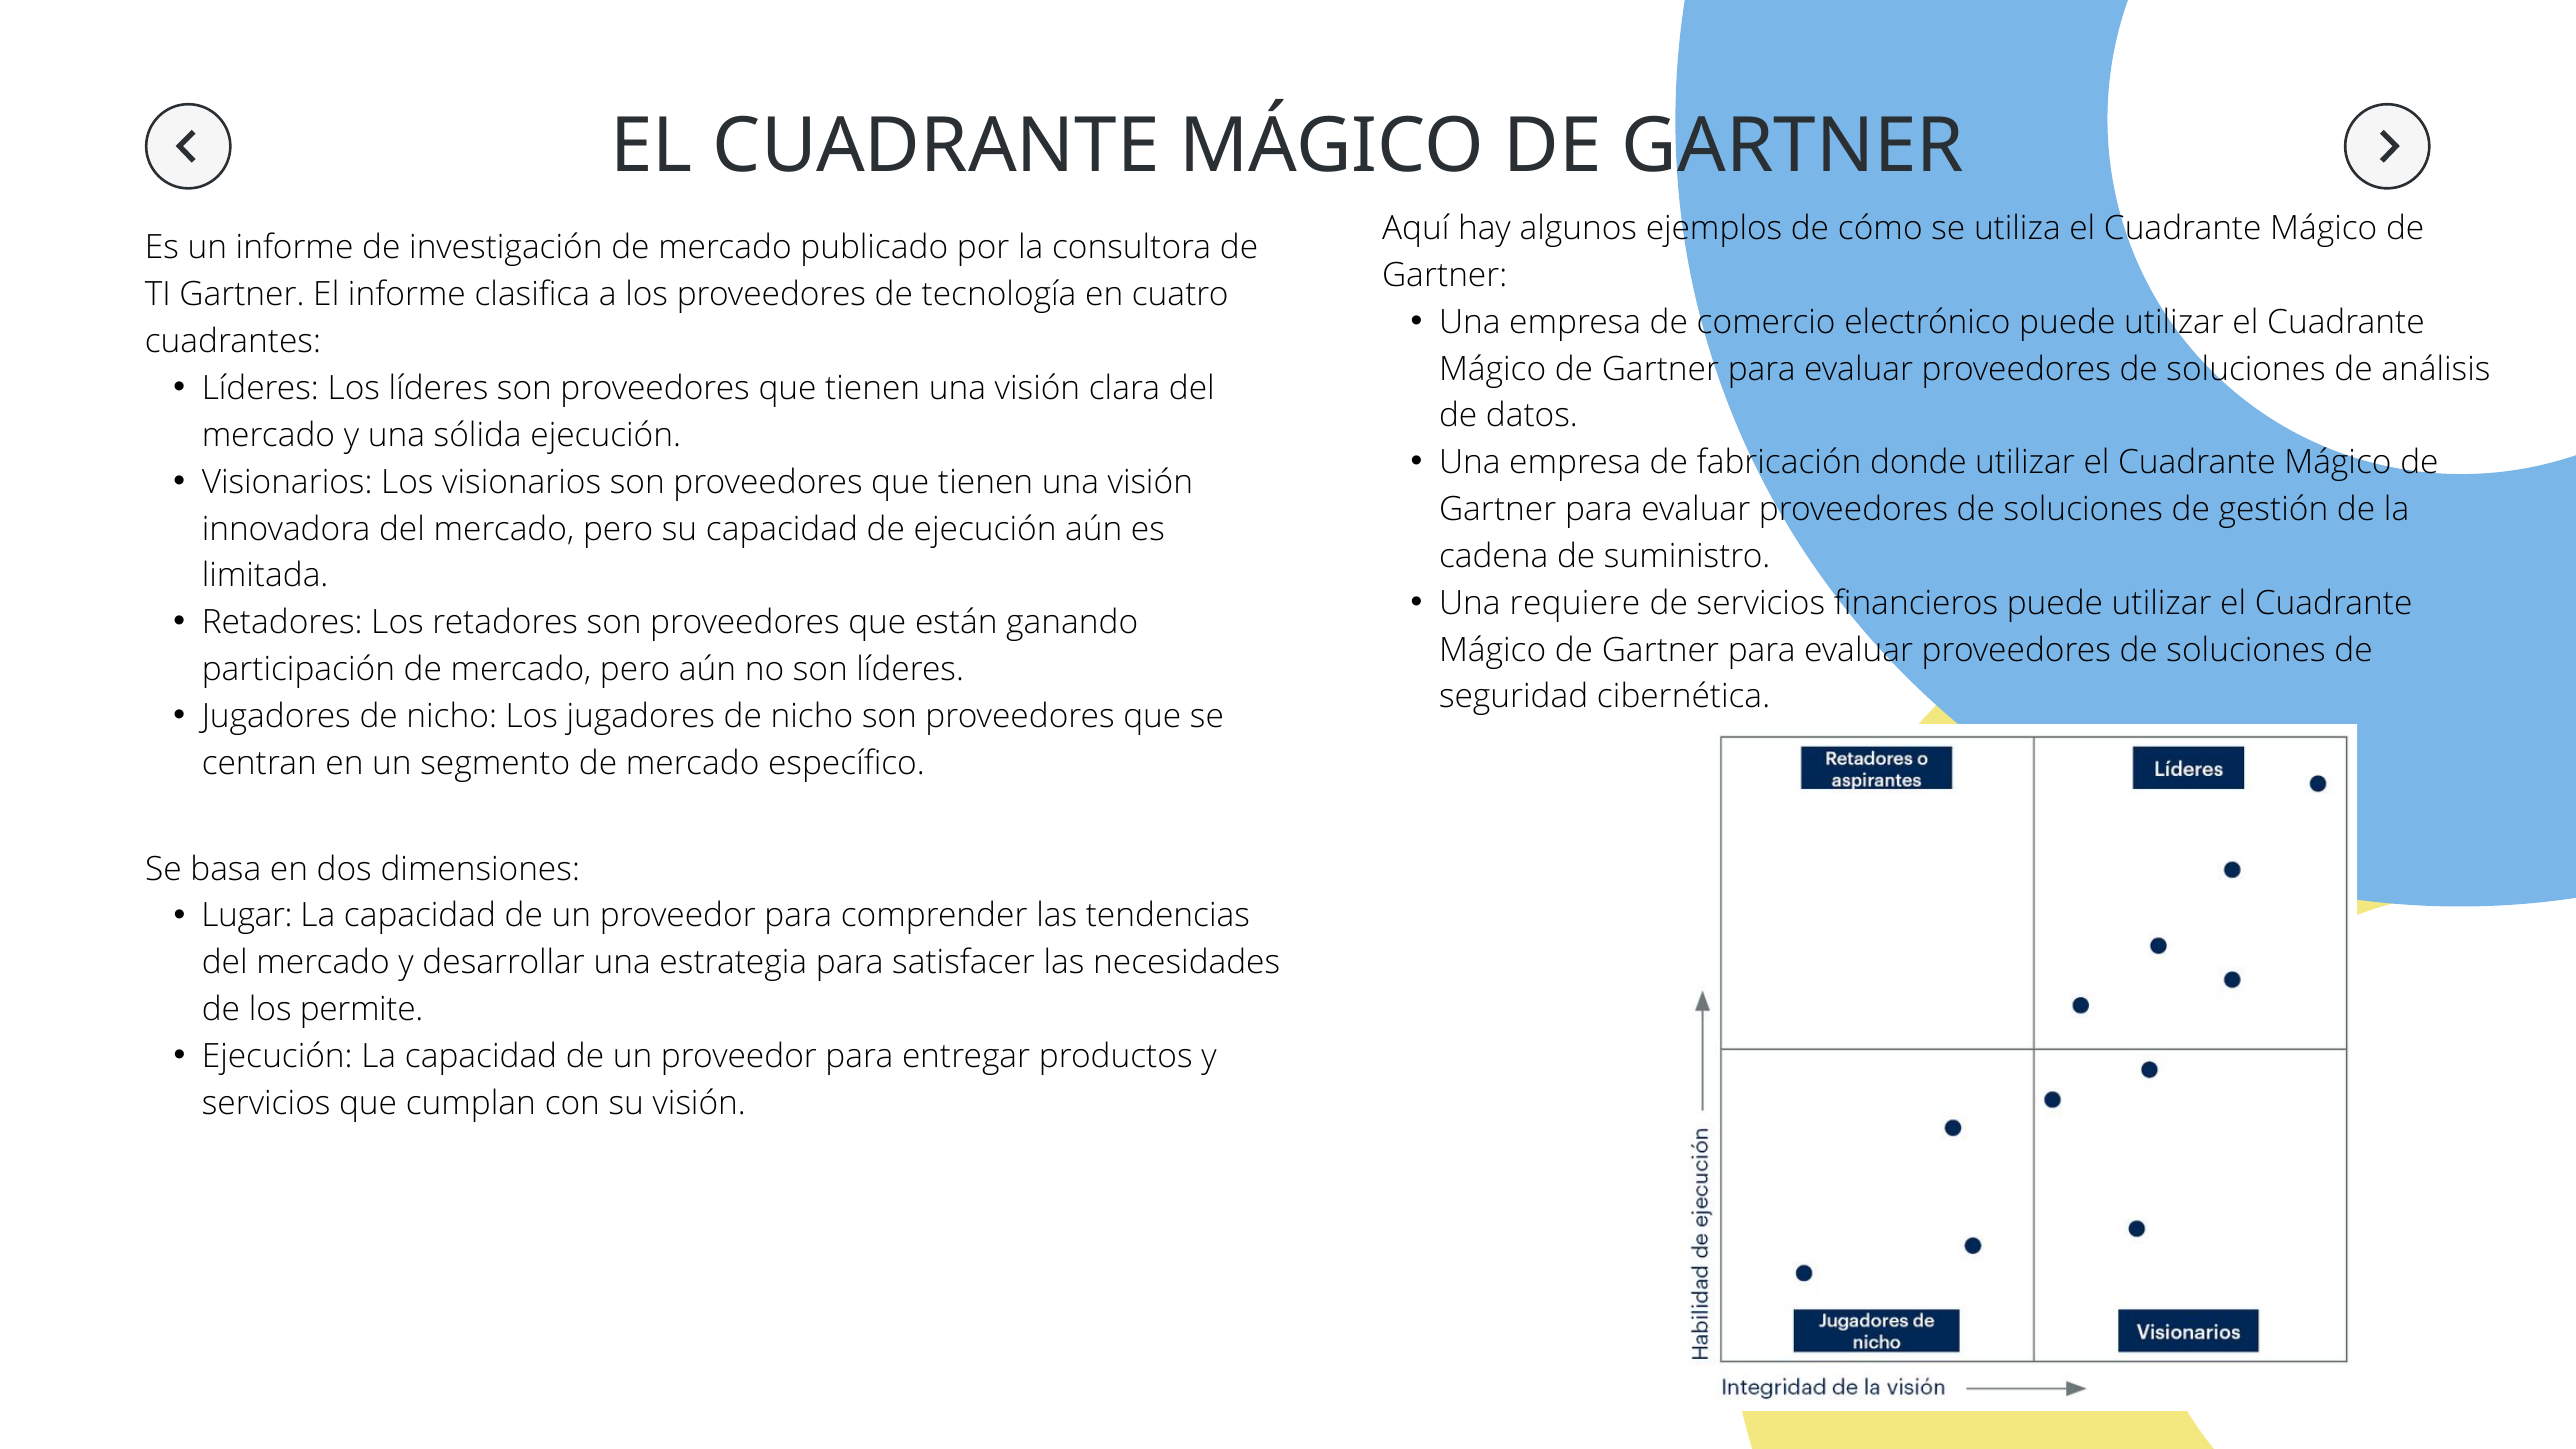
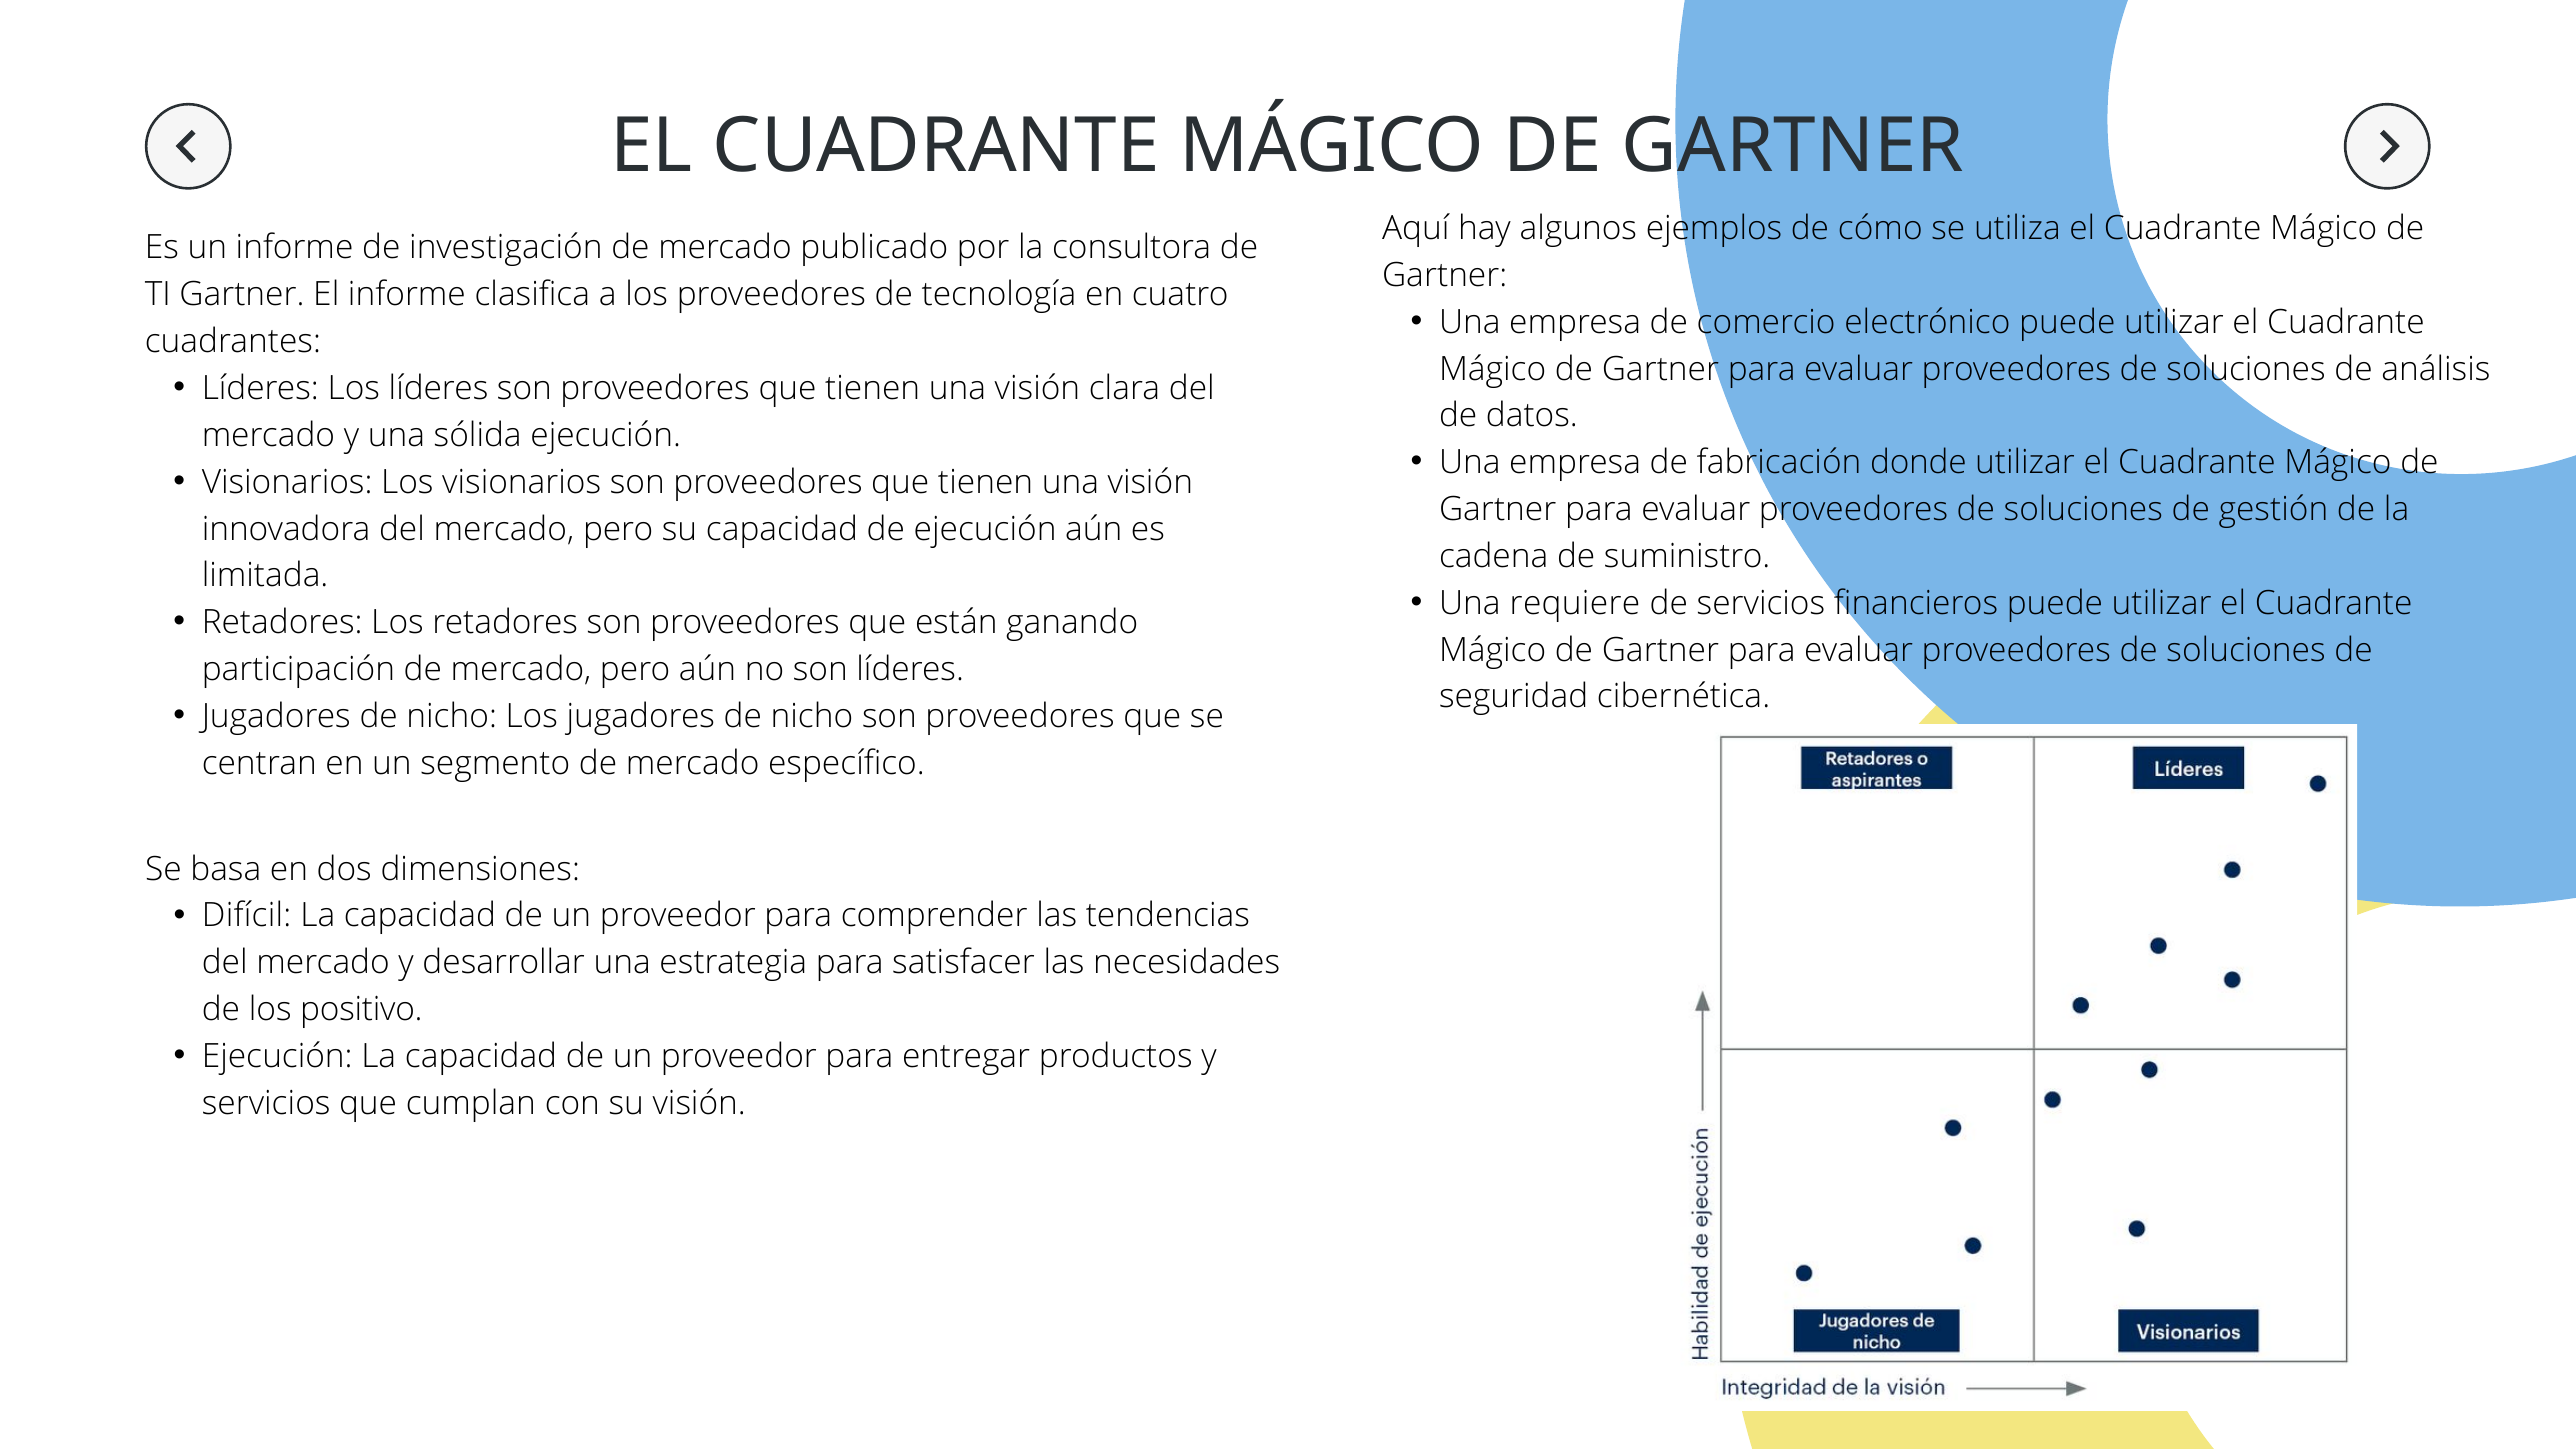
Lugar: Lugar -> Difícil
permite: permite -> positivo
